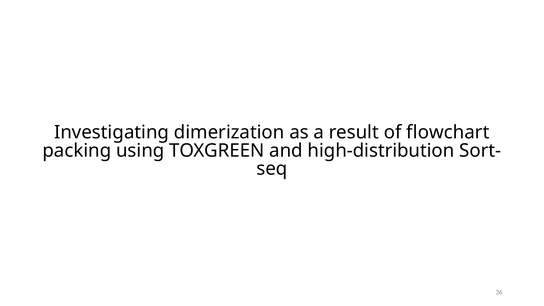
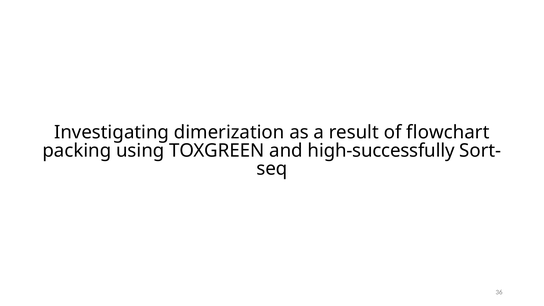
high-distribution: high-distribution -> high-successfully
